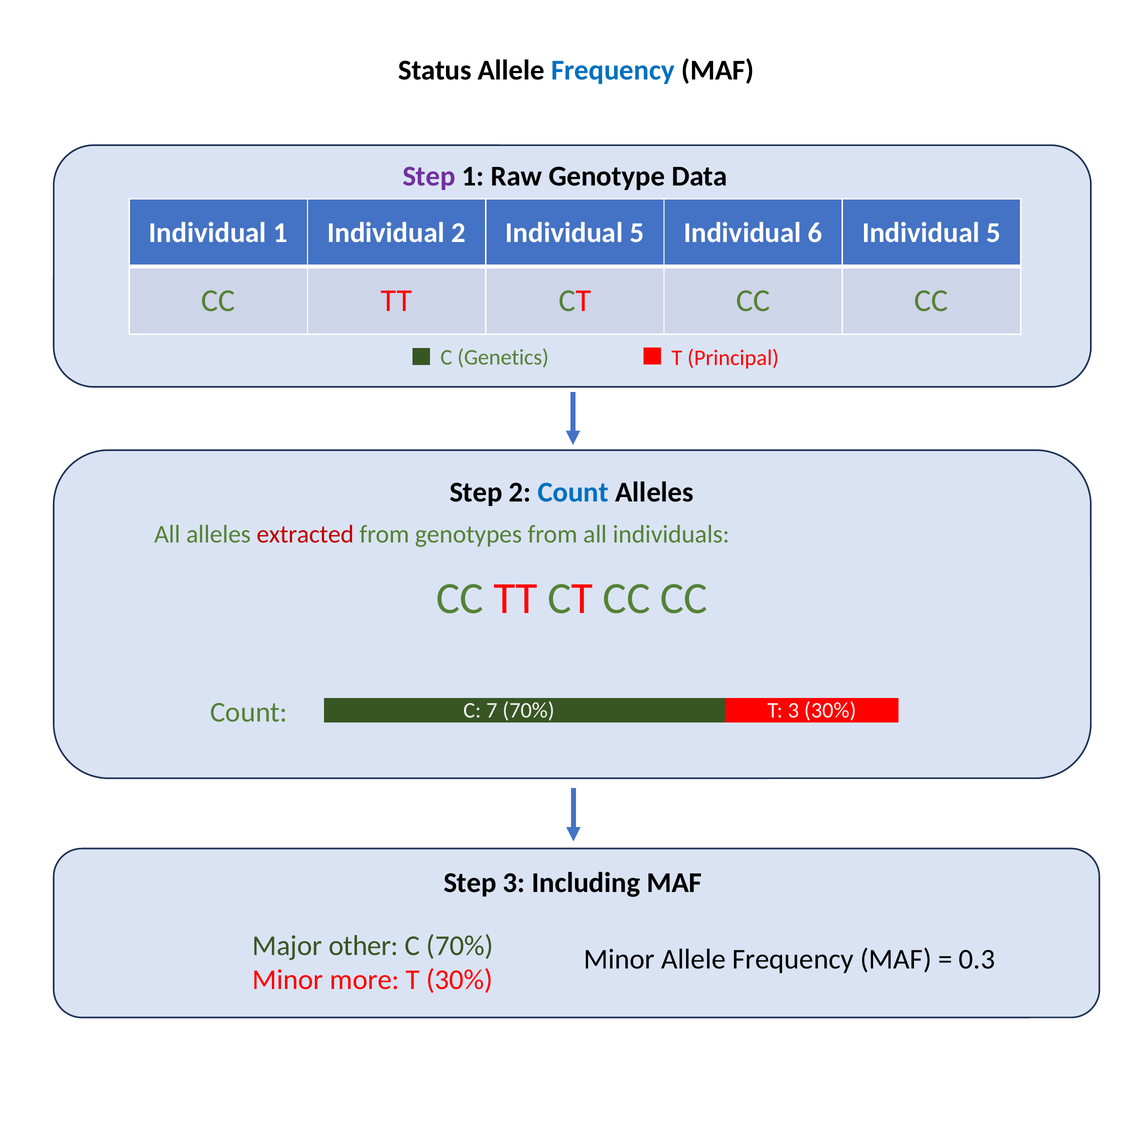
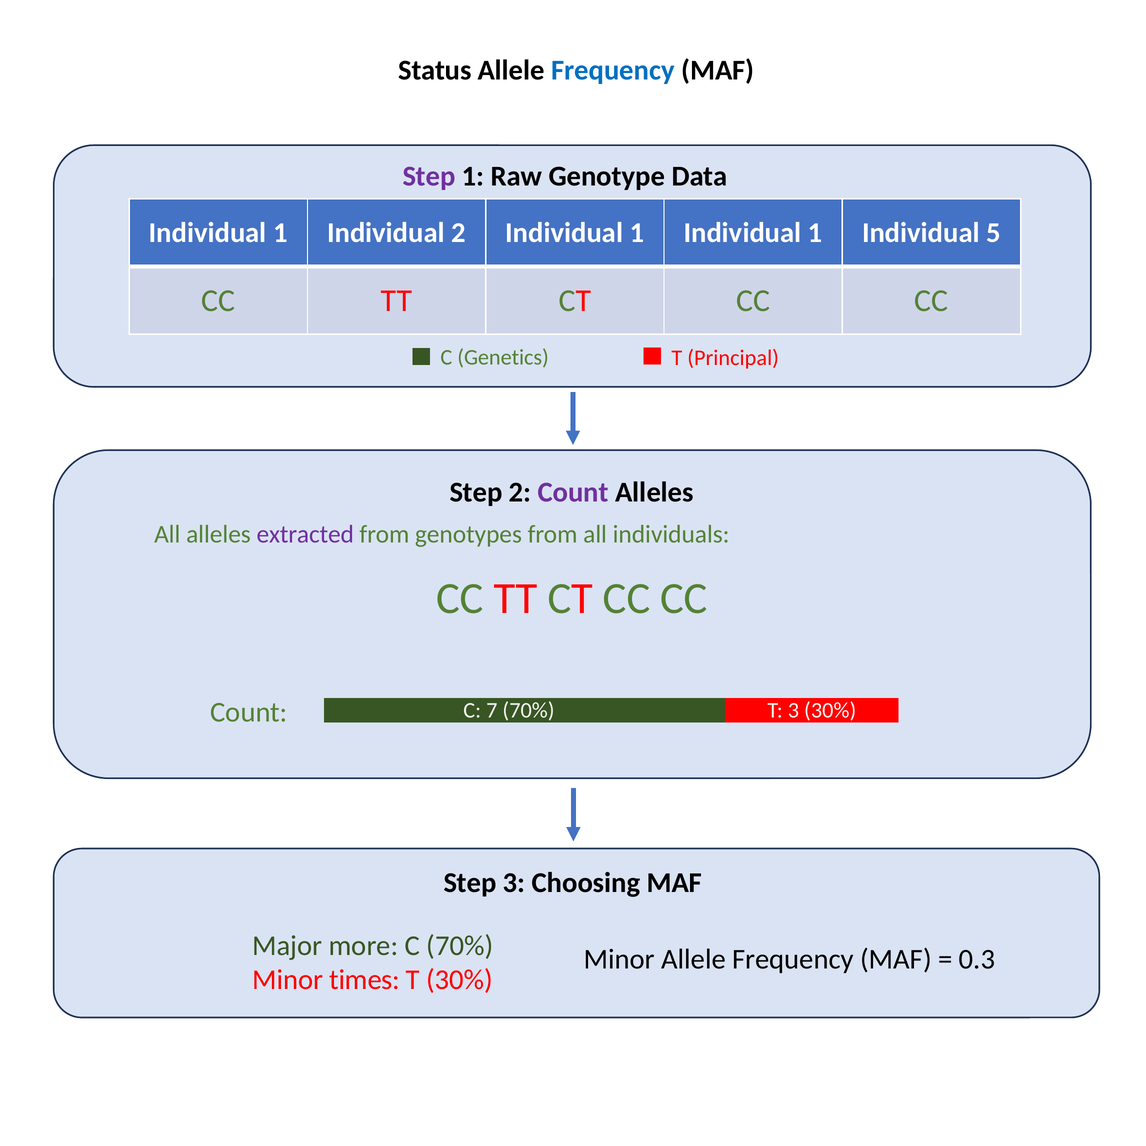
2 Individual 5: 5 -> 1
6 at (815, 233): 6 -> 1
Count at (573, 492) colour: blue -> purple
extracted colour: red -> purple
Including: Including -> Choosing
other: other -> more
more: more -> times
